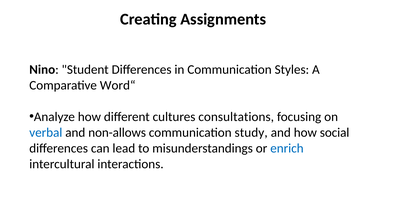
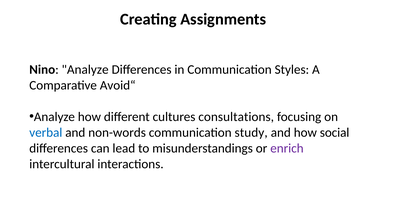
Nino Student: Student -> Analyze
Word“: Word“ -> Avoid“
non-allows: non-allows -> non-words
enrich colour: blue -> purple
